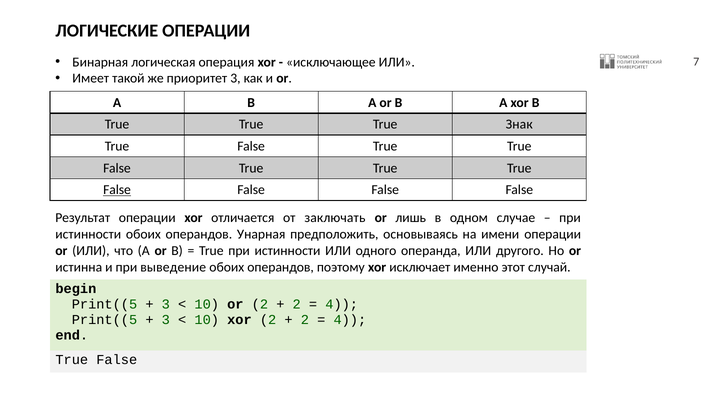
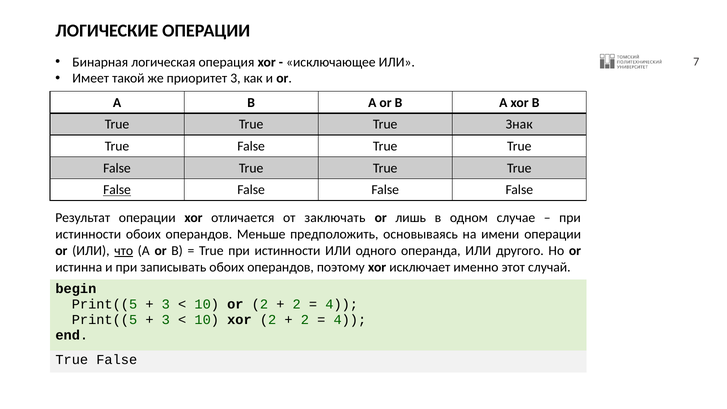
Унарная: Унарная -> Меньше
что underline: none -> present
выведение: выведение -> записывать
